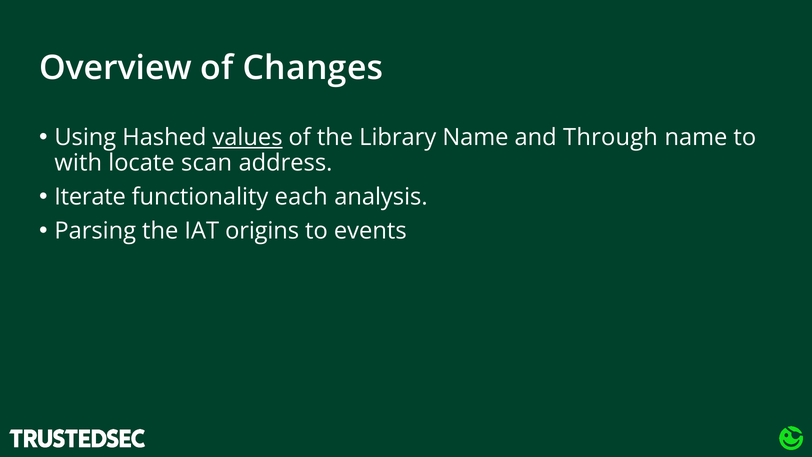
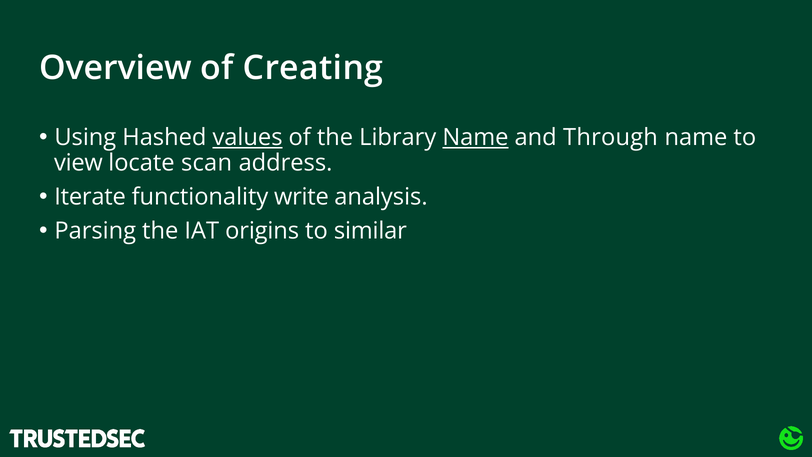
Changes: Changes -> Creating
Name at (475, 137) underline: none -> present
with: with -> view
each: each -> write
events: events -> similar
